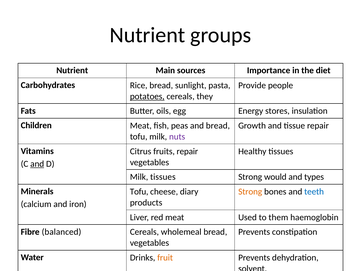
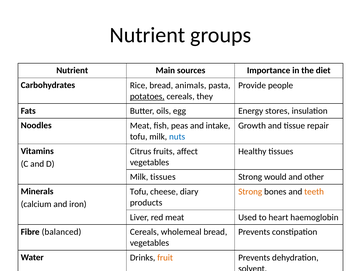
sunlight: sunlight -> animals
Children: Children -> Noodles
and bread: bread -> intake
nuts colour: purple -> blue
fruits repair: repair -> affect
and at (37, 164) underline: present -> none
types: types -> other
teeth colour: blue -> orange
them: them -> heart
